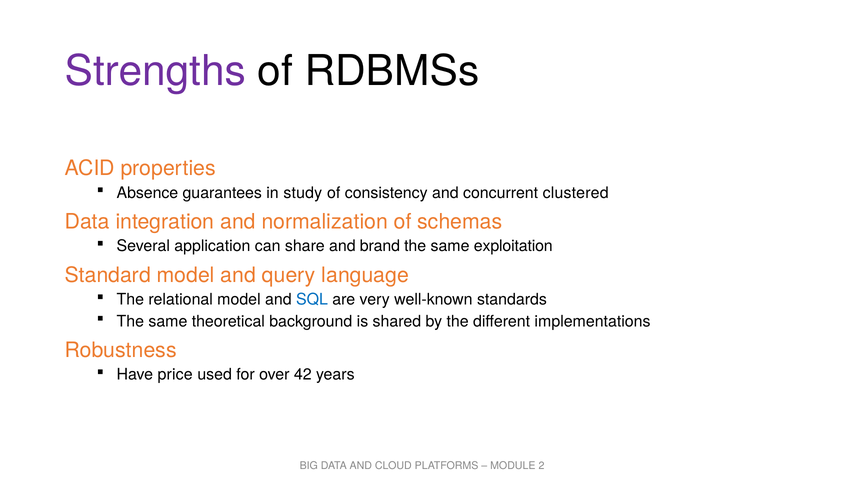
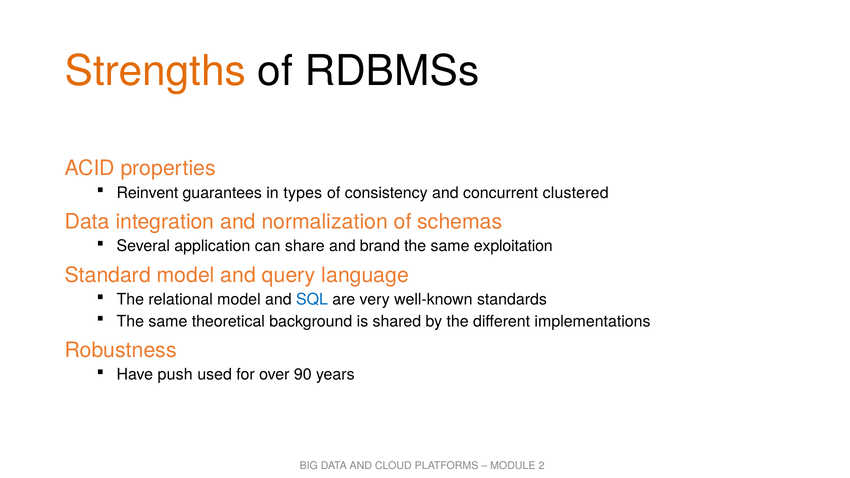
Strengths colour: purple -> orange
Absence: Absence -> Reinvent
study: study -> types
price: price -> push
42: 42 -> 90
